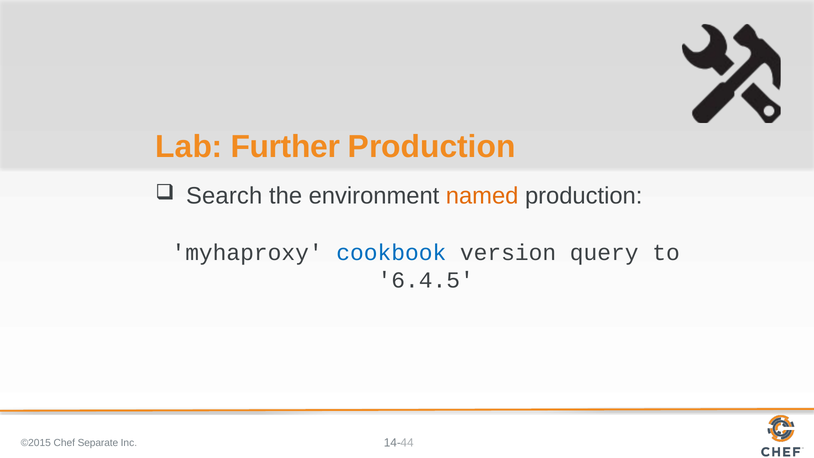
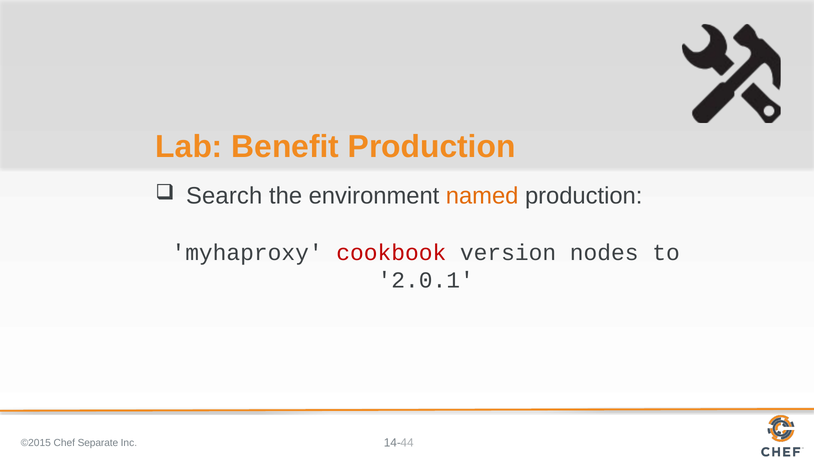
Further: Further -> Benefit
cookbook colour: blue -> red
query: query -> nodes
6.4.5: 6.4.5 -> 2.0.1
